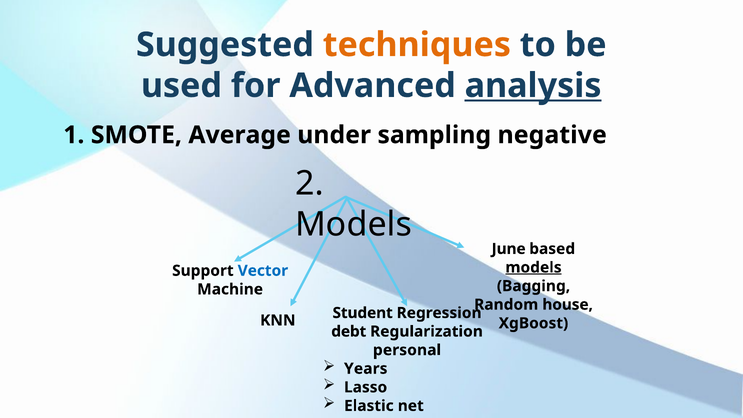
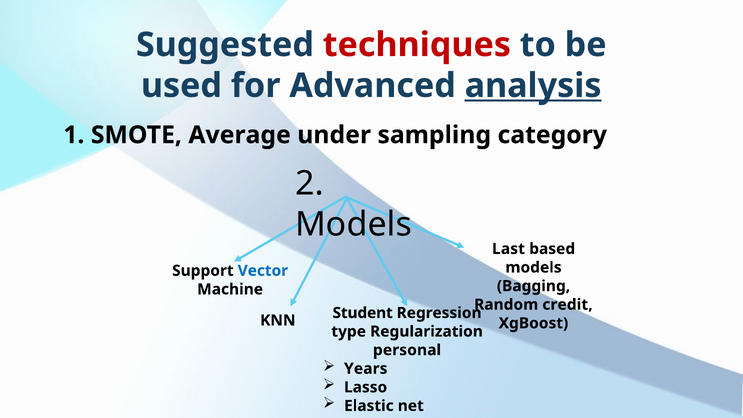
techniques colour: orange -> red
negative: negative -> category
June: June -> Last
models at (533, 267) underline: present -> none
house: house -> credit
debt: debt -> type
